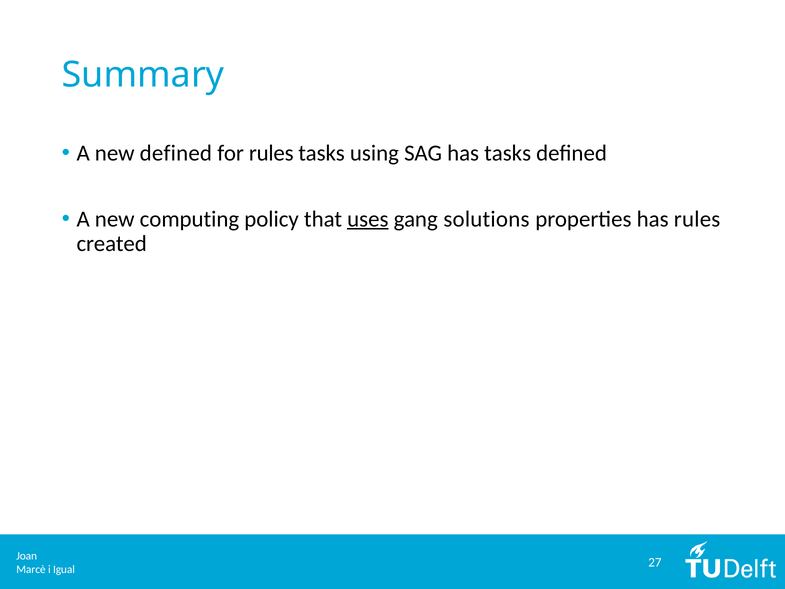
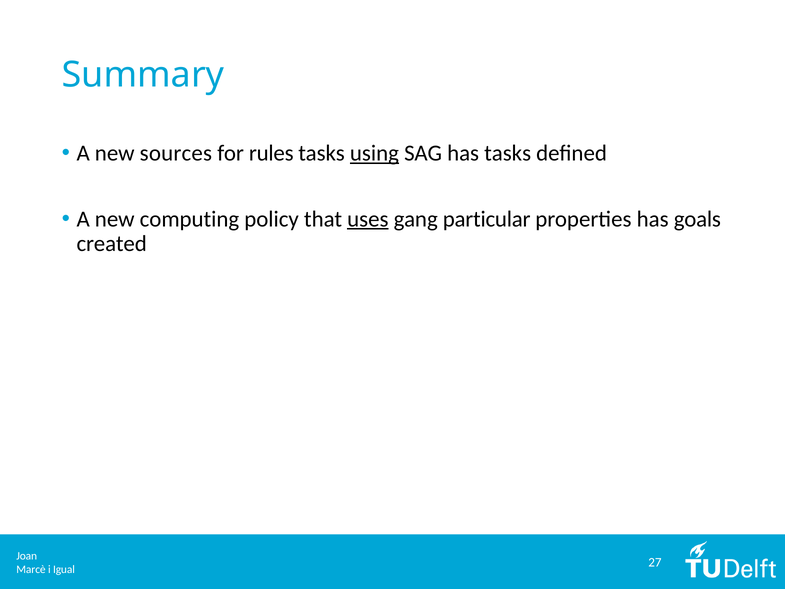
new defined: defined -> sources
using underline: none -> present
solutions: solutions -> particular
has rules: rules -> goals
